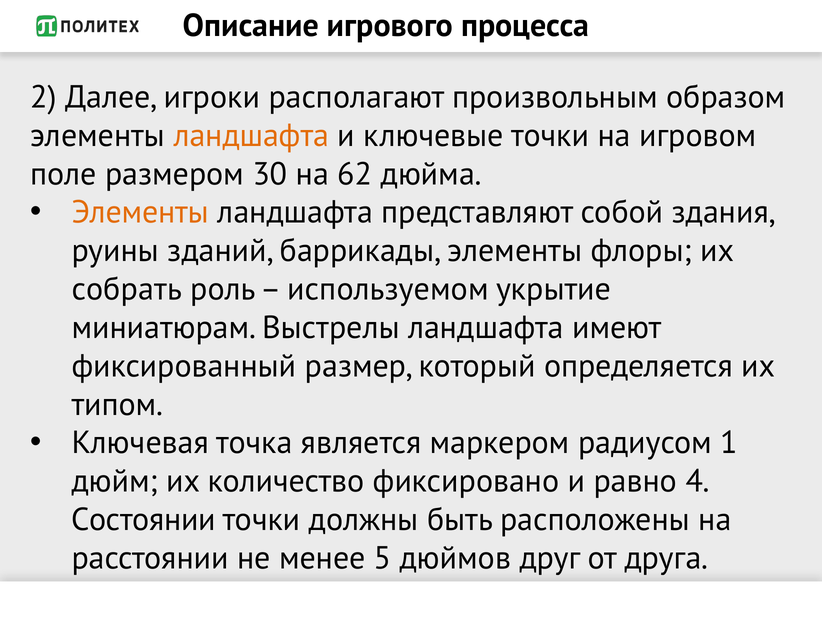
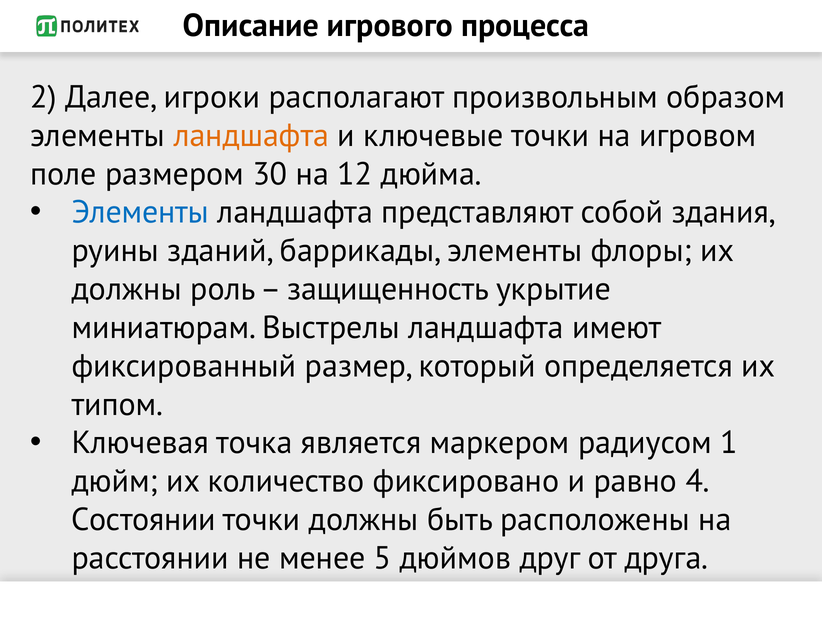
62: 62 -> 12
Элементы at (140, 212) colour: orange -> blue
собрать at (127, 289): собрать -> должны
используемом: используемом -> защищенность
